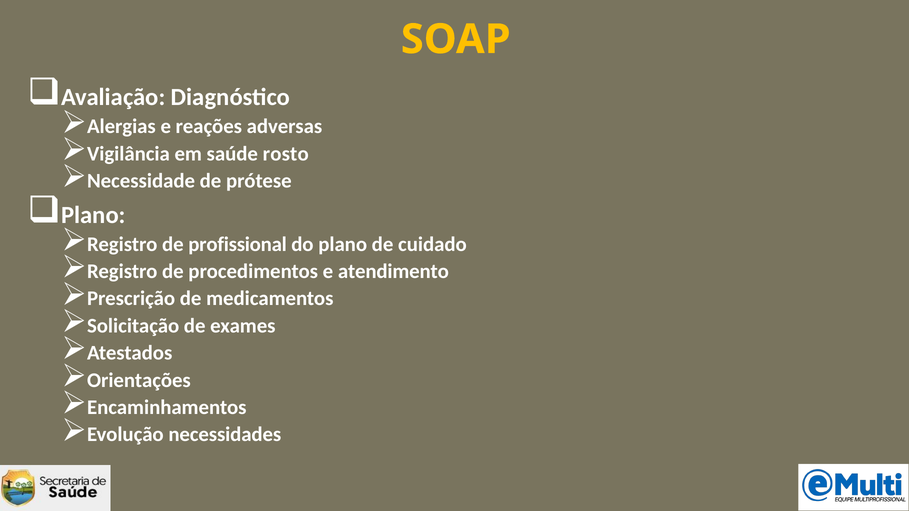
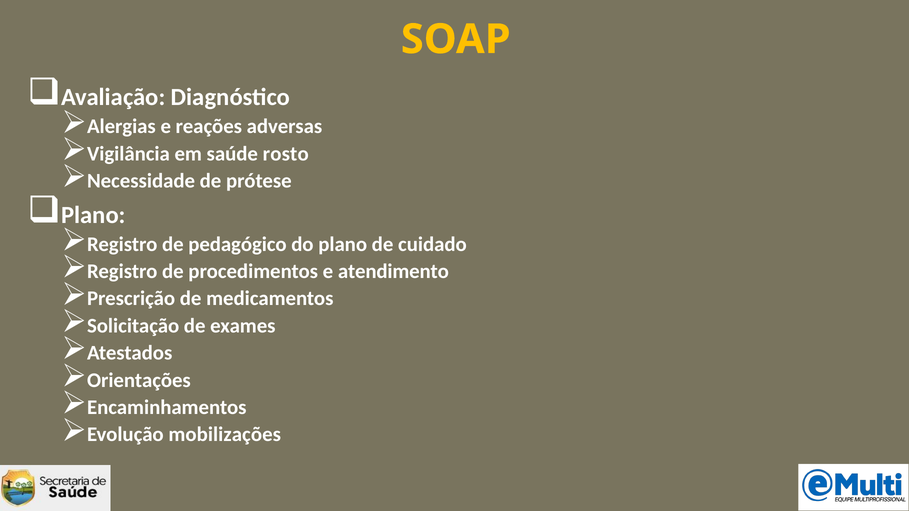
profissional: profissional -> pedagógico
necessidades: necessidades -> mobilizações
